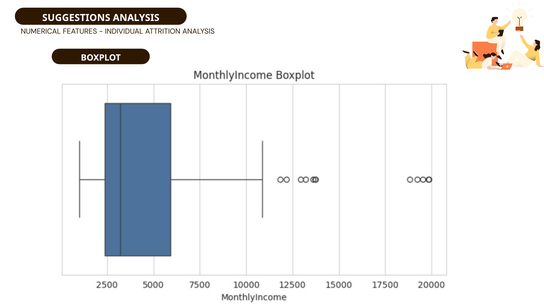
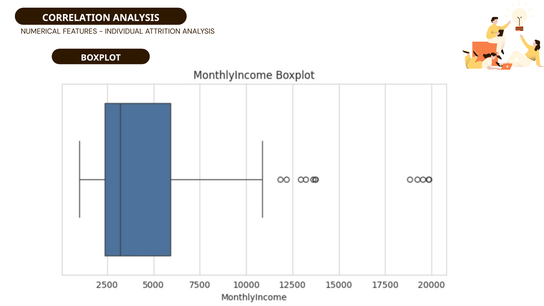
SUGGESTIONS: SUGGESTIONS -> CORRELATION
